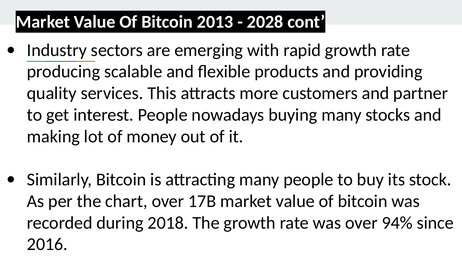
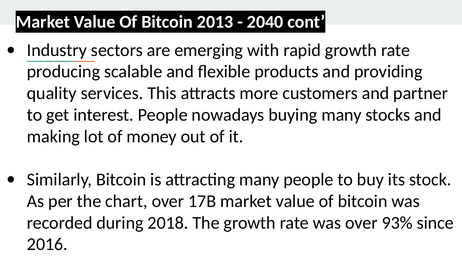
2028: 2028 -> 2040
94%: 94% -> 93%
